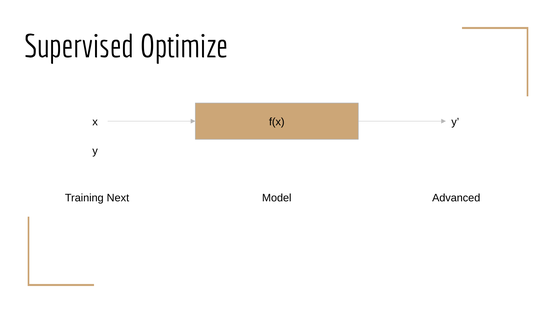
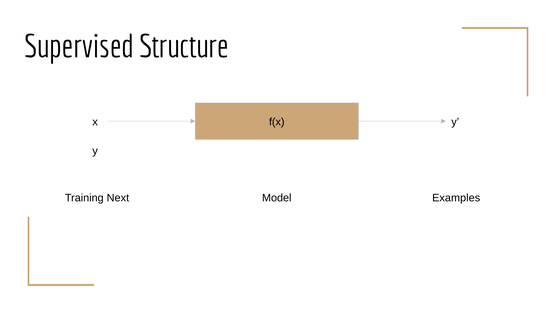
Optimize: Optimize -> Structure
Advanced: Advanced -> Examples
